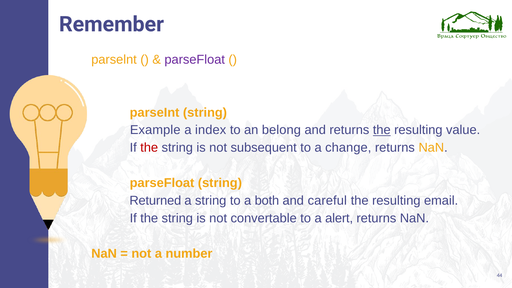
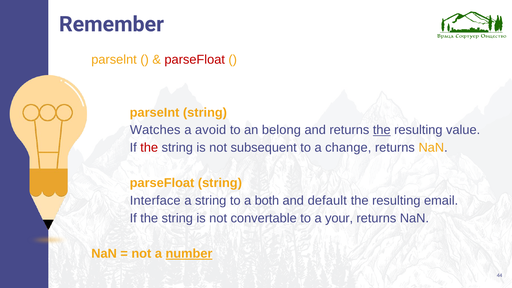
parseFloat at (195, 59) colour: purple -> red
Example: Example -> Watches
index: index -> avoid
Returned: Returned -> Interface
careful: careful -> default
alert: alert -> your
number underline: none -> present
